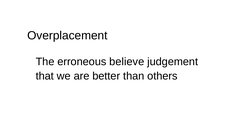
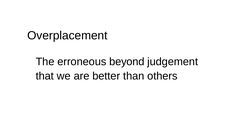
believe: believe -> beyond
